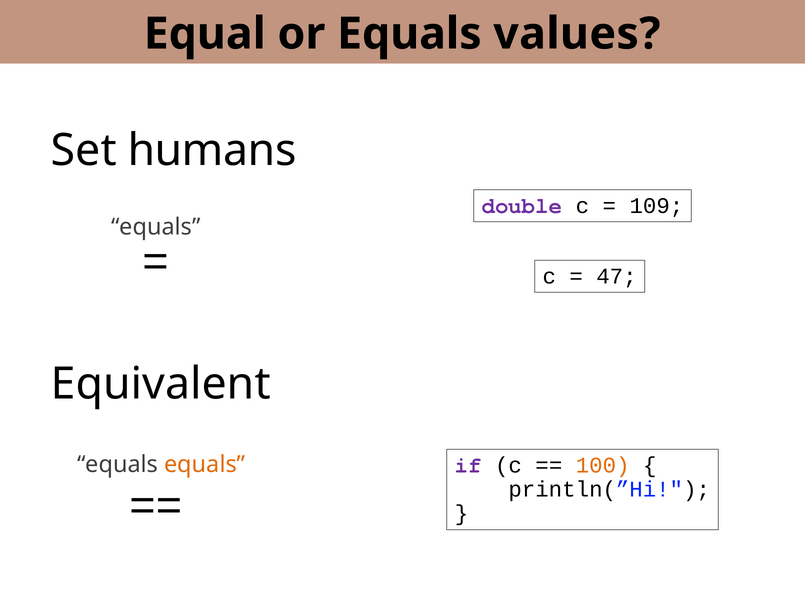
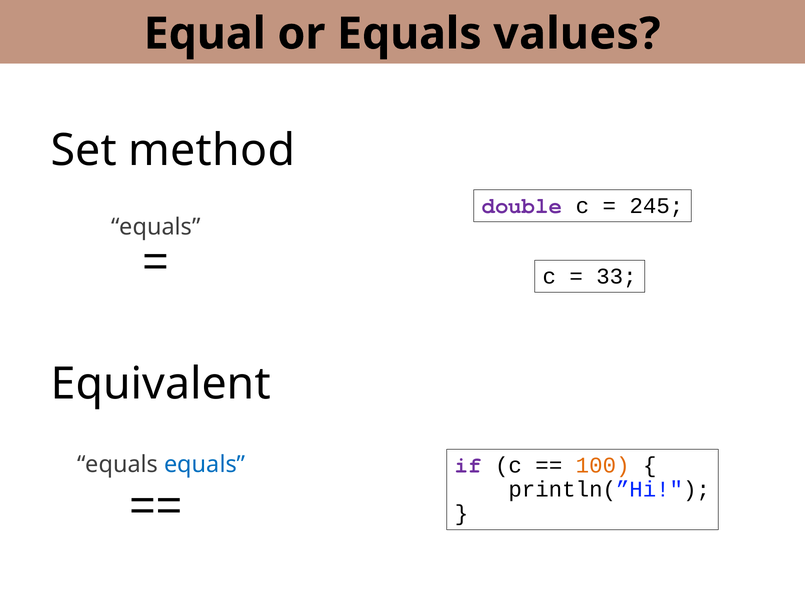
humans: humans -> method
109: 109 -> 245
47: 47 -> 33
equals at (205, 465) colour: orange -> blue
